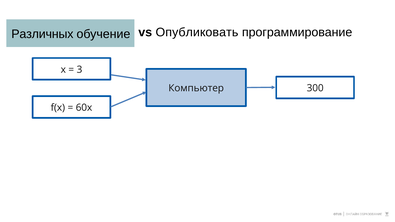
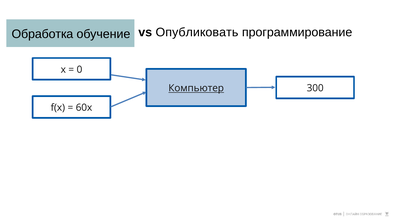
Различных: Различных -> Обработка
3: 3 -> 0
Компьютер underline: none -> present
